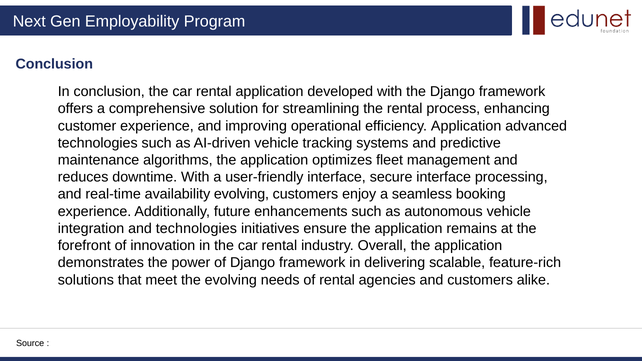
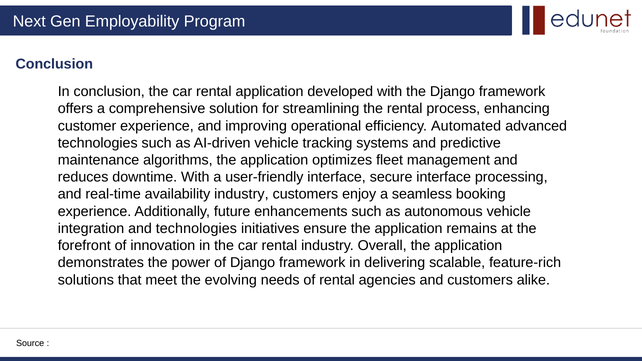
efficiency Application: Application -> Automated
availability evolving: evolving -> industry
